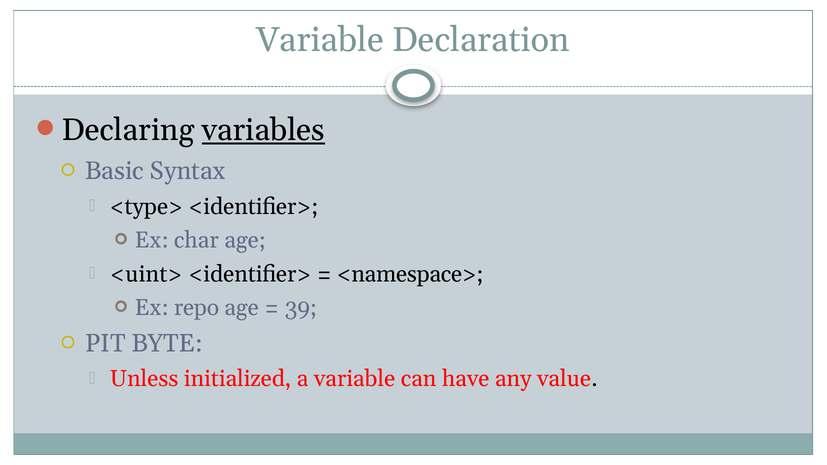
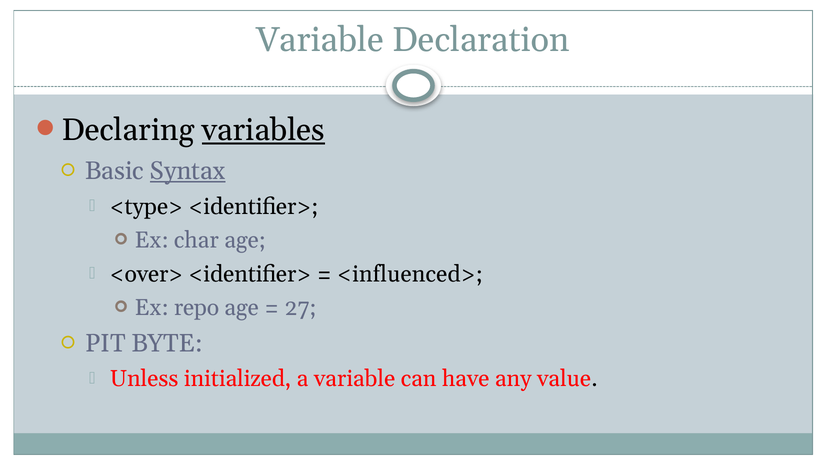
Syntax underline: none -> present
<uint>: <uint> -> <over>
<namespace>: <namespace> -> <influenced>
39: 39 -> 27
